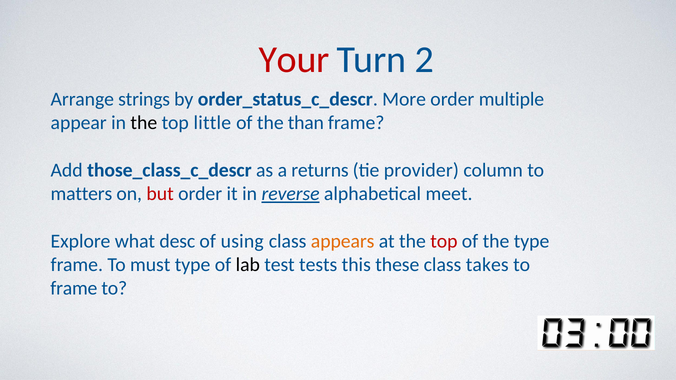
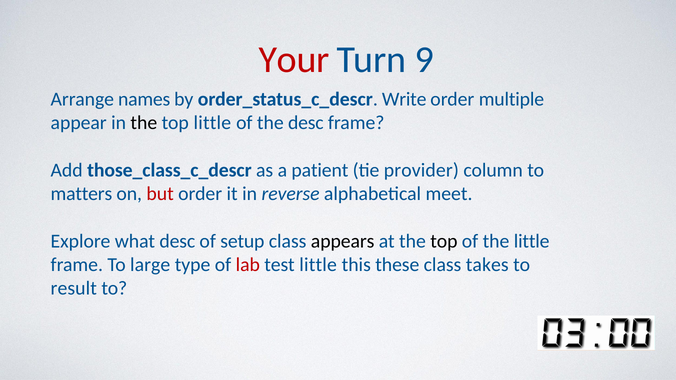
2: 2 -> 9
strings: strings -> names
More: More -> Write
the than: than -> desc
returns: returns -> patient
reverse underline: present -> none
using: using -> setup
appears colour: orange -> black
top at (444, 241) colour: red -> black
the type: type -> little
must: must -> large
lab colour: black -> red
test tests: tests -> little
frame at (74, 289): frame -> result
